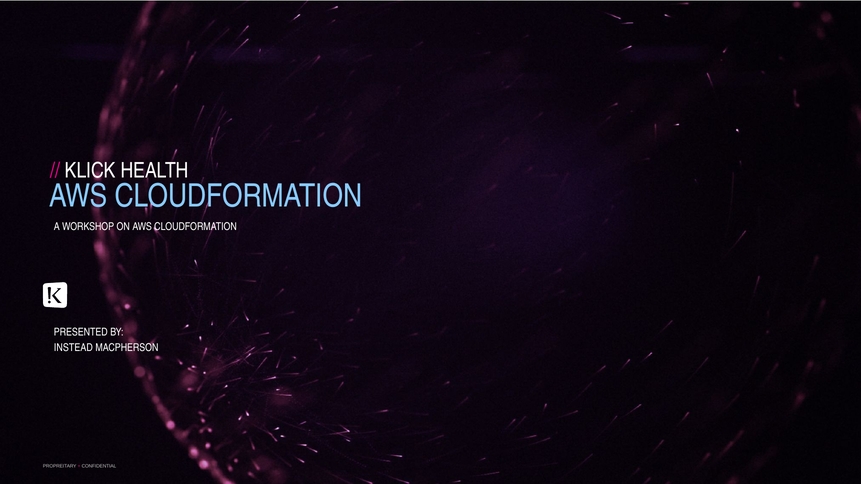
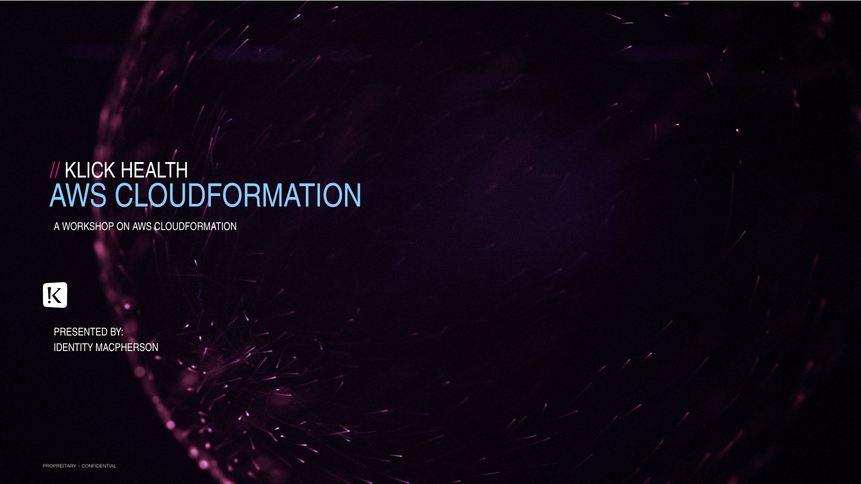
INSTEAD: INSTEAD -> IDENTITY
